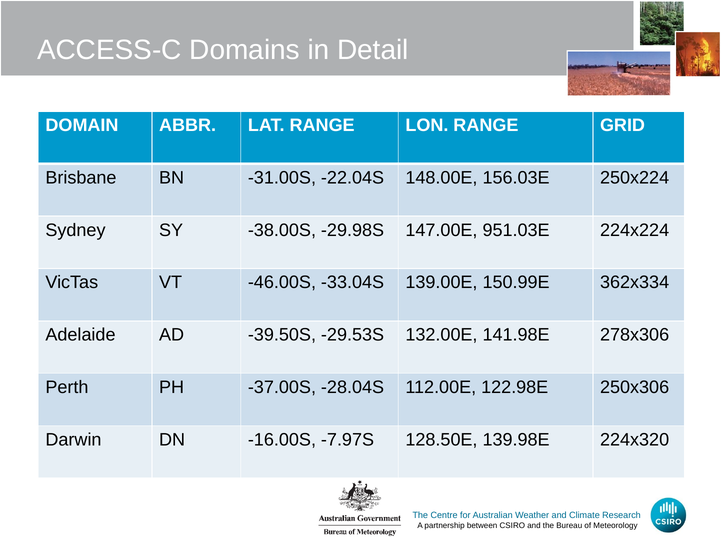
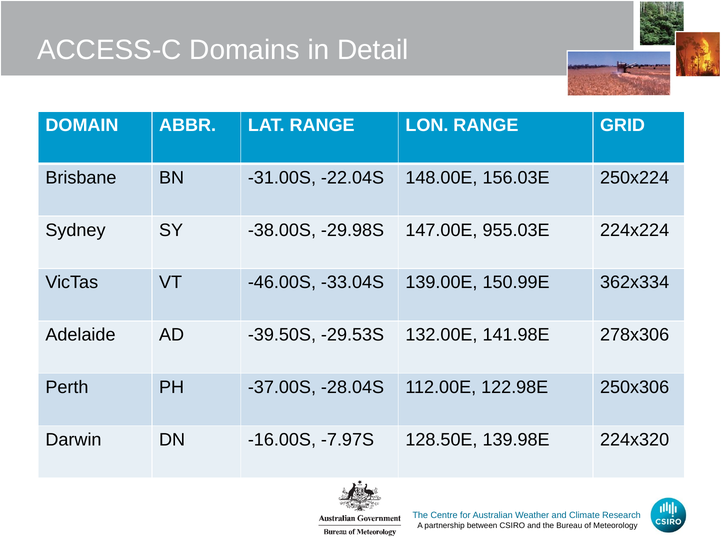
951.03E: 951.03E -> 955.03E
